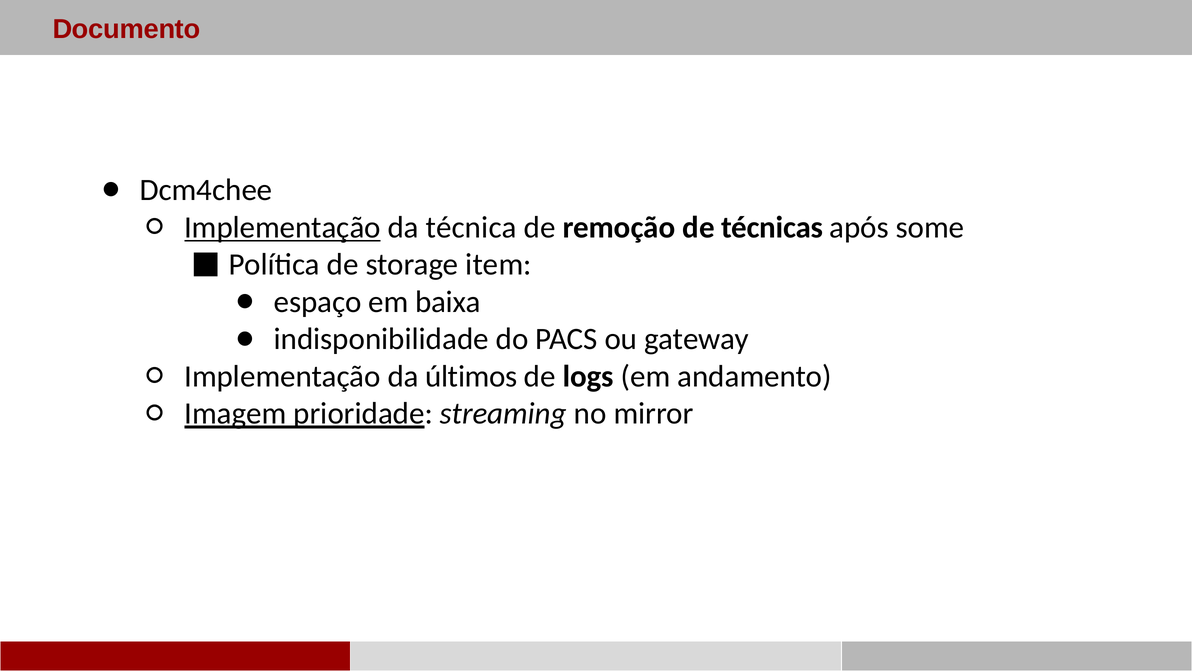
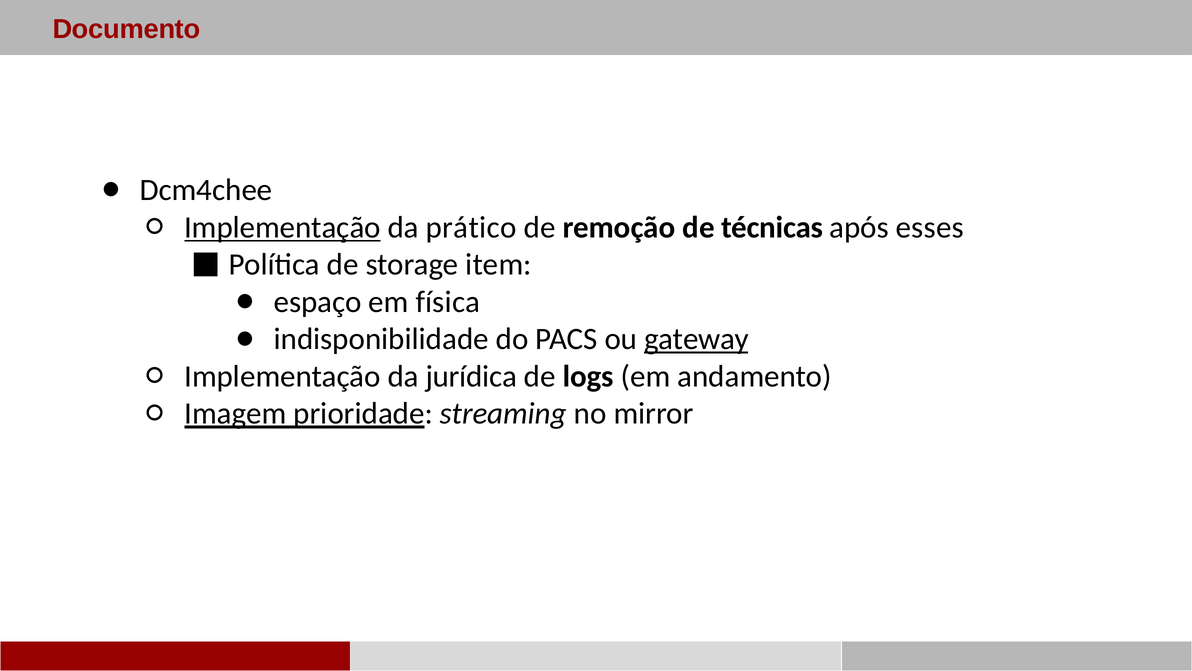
técnica: técnica -> prático
some: some -> esses
baixa: baixa -> física
gateway underline: none -> present
últimos: últimos -> jurídica
